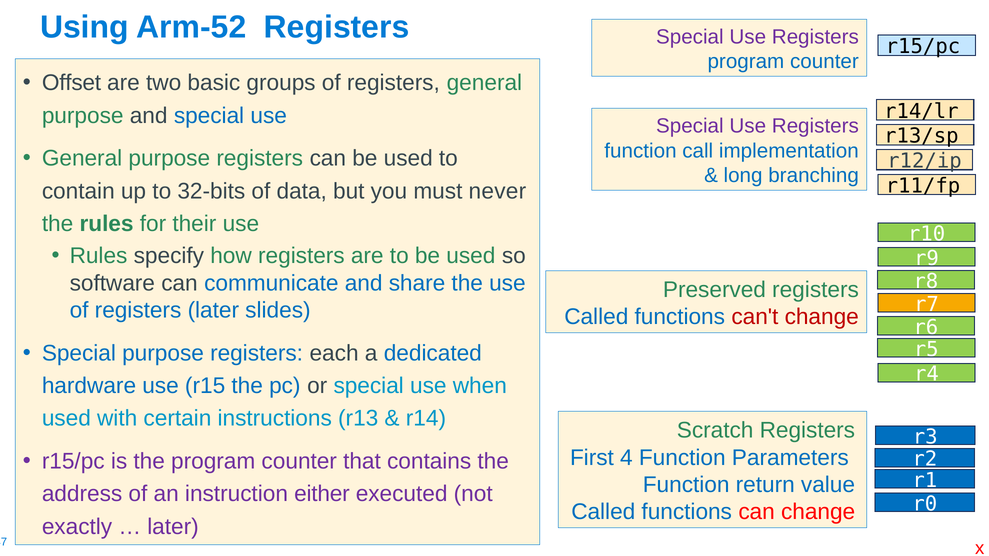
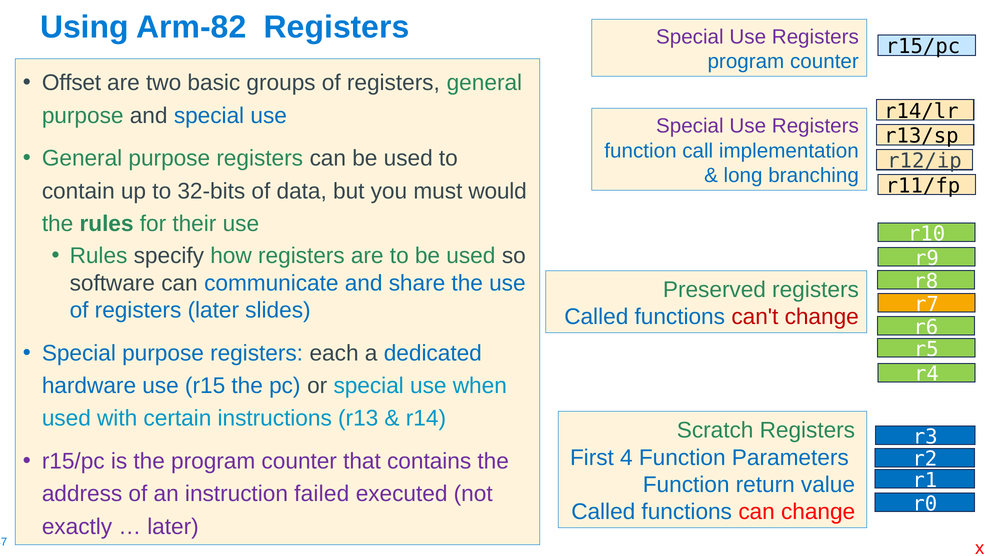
Arm-52: Arm-52 -> Arm-82
never: never -> would
either: either -> failed
